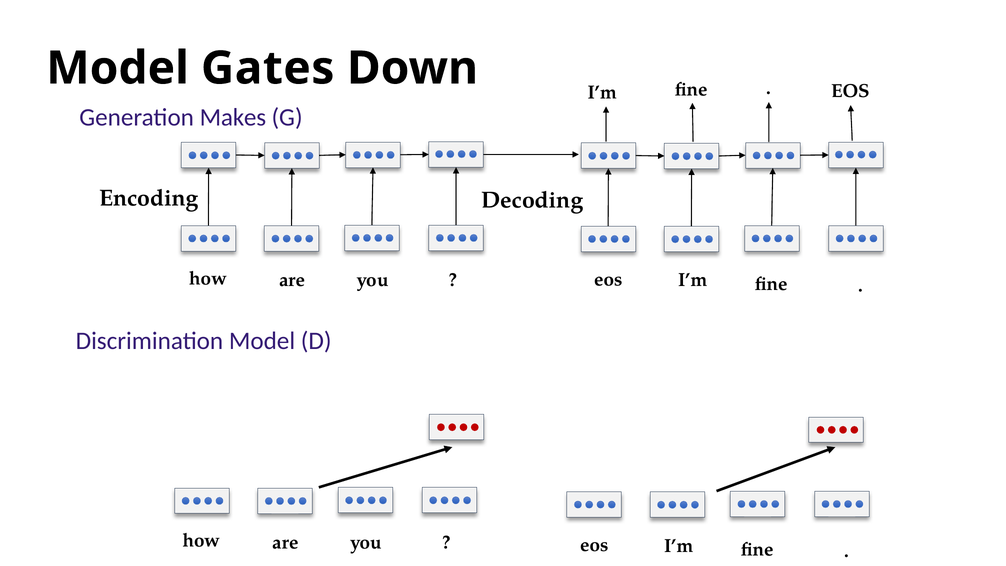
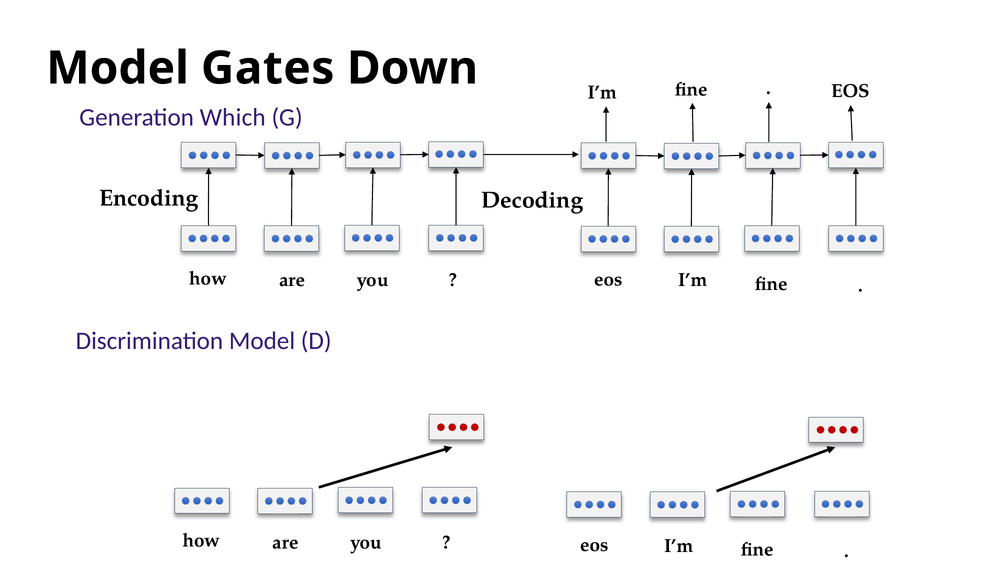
Makes: Makes -> Which
